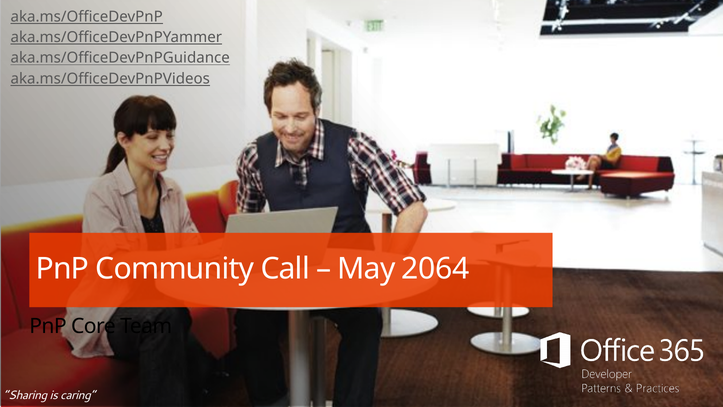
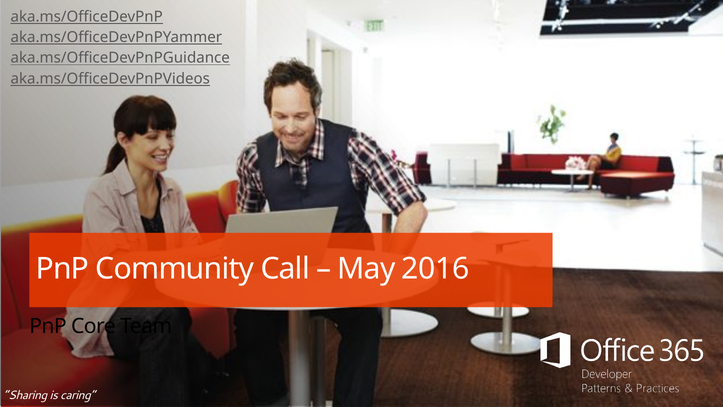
2064: 2064 -> 2016
